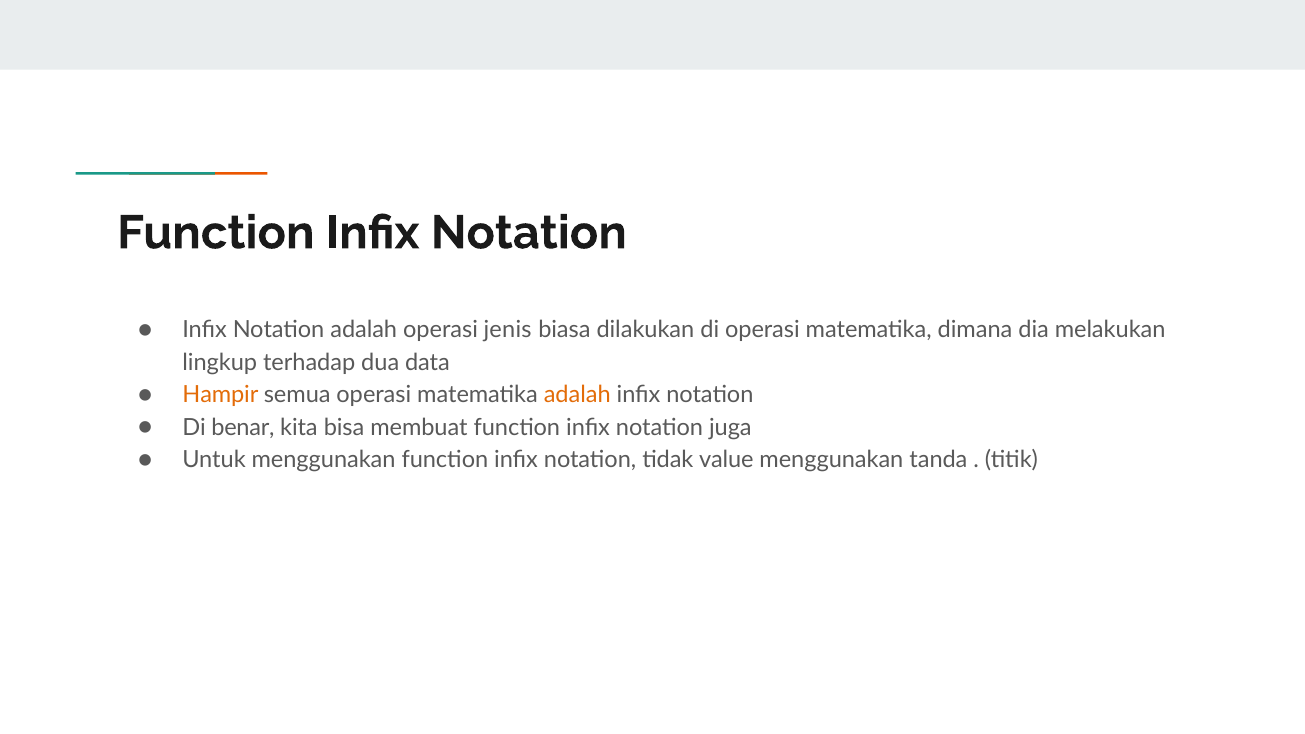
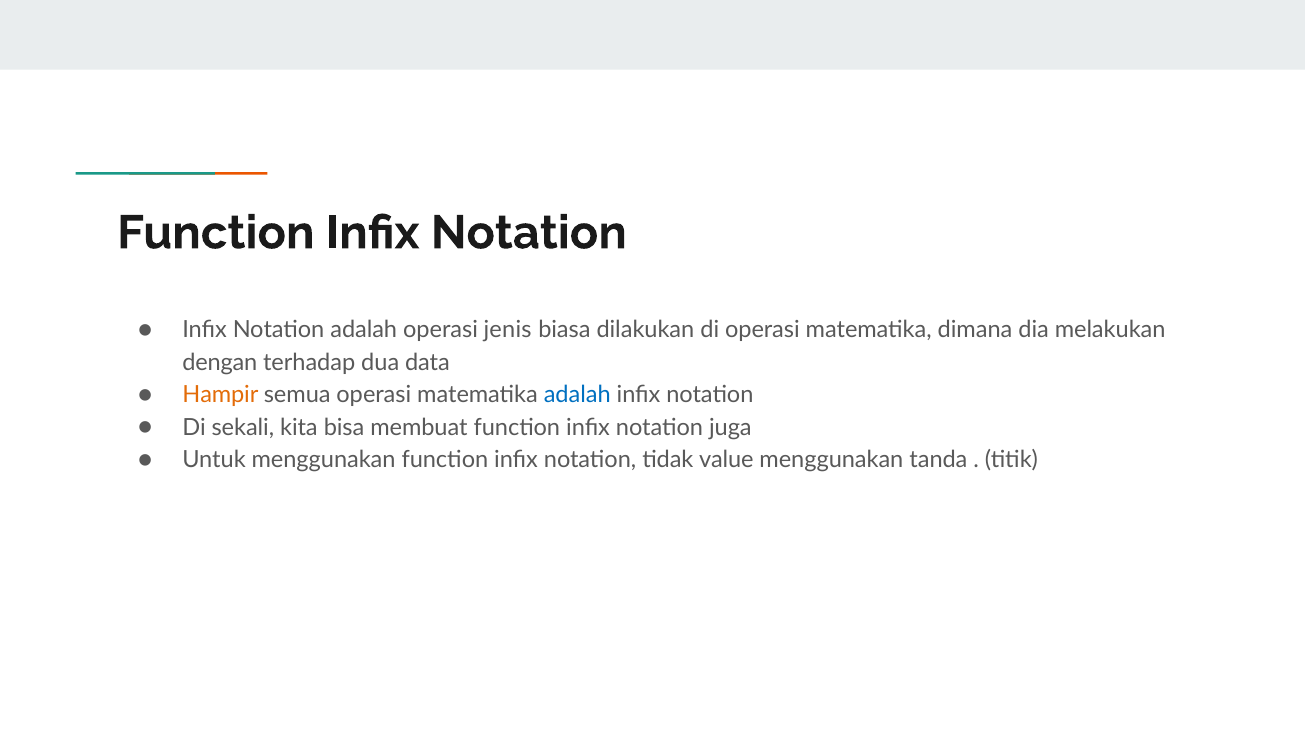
lingkup: lingkup -> dengan
adalah at (577, 395) colour: orange -> blue
benar: benar -> sekali
